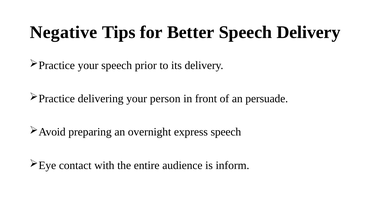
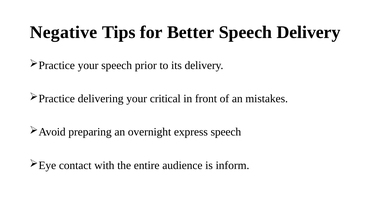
person: person -> critical
persuade: persuade -> mistakes
